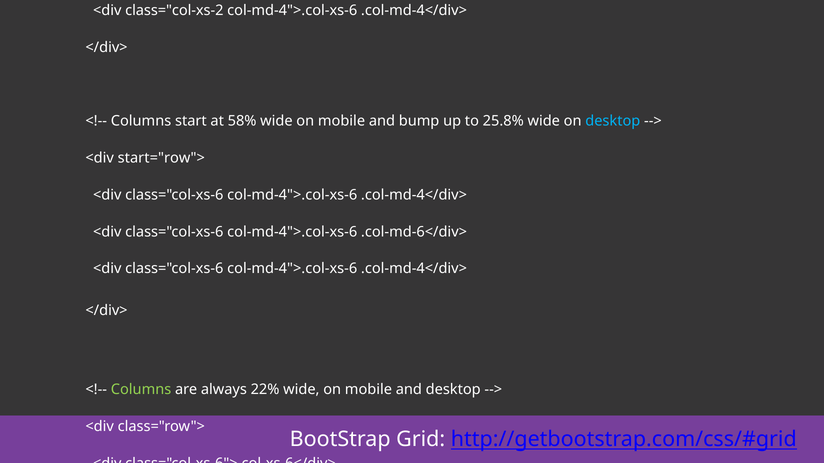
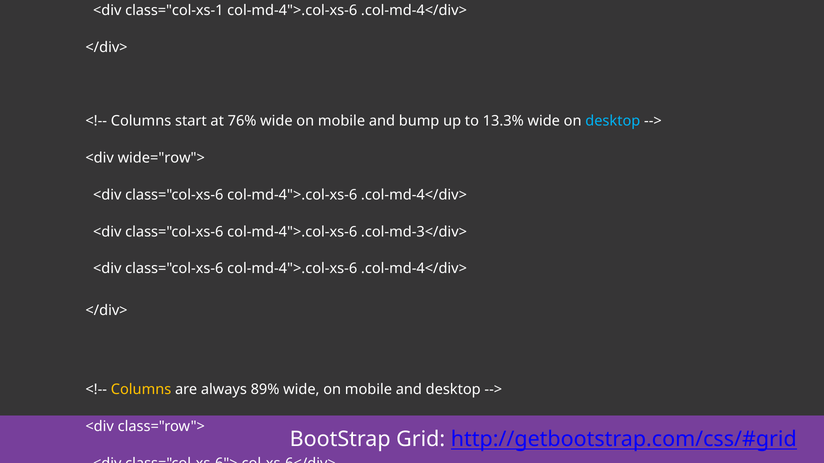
class="col-xs-2: class="col-xs-2 -> class="col-xs-1
58%: 58% -> 76%
25.8%: 25.8% -> 13.3%
start="row">: start="row"> -> wide="row">
.col-md-6</div>: .col-md-6</div> -> .col-md-3</div>
Columns at (141, 390) colour: light green -> yellow
22%: 22% -> 89%
